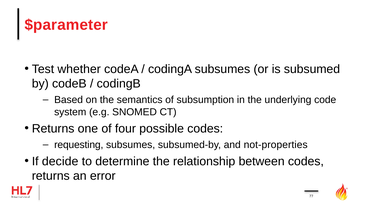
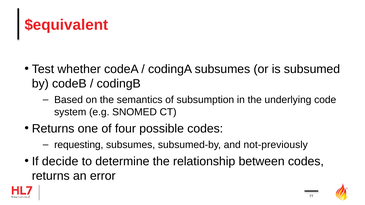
$parameter: $parameter -> $equivalent
not-properties: not-properties -> not-previously
